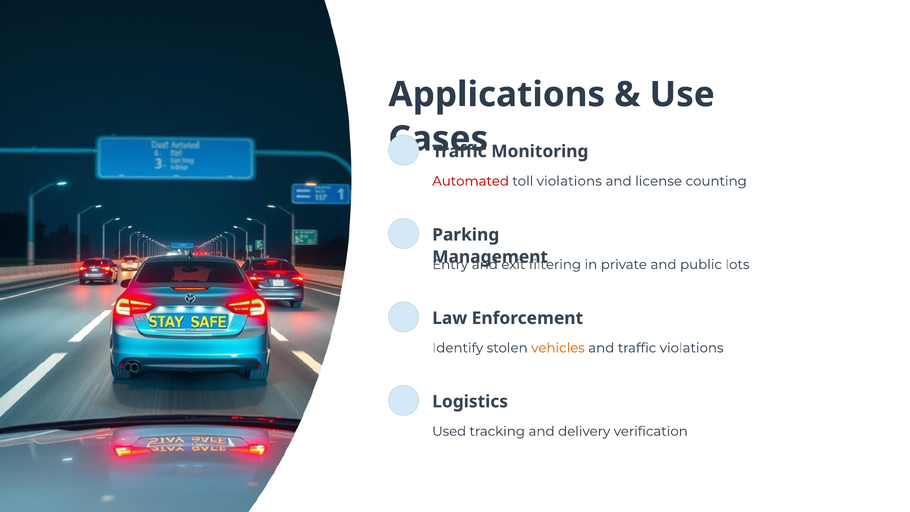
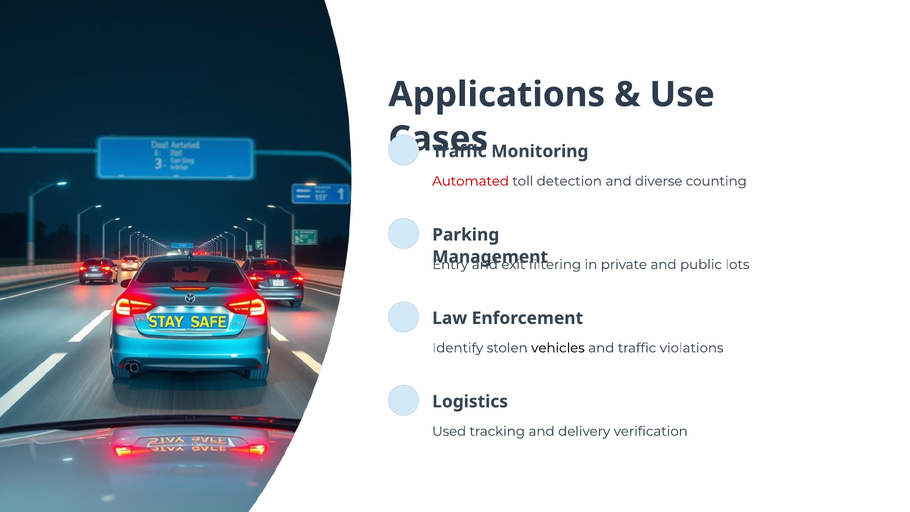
toll violations: violations -> detection
license: license -> diverse
vehicles colour: orange -> black
